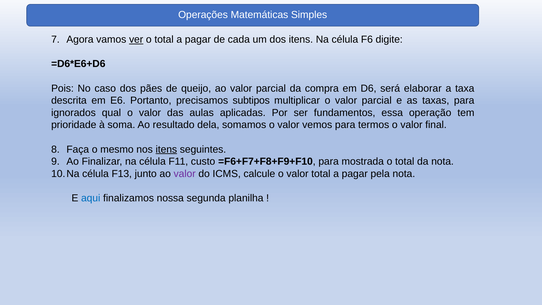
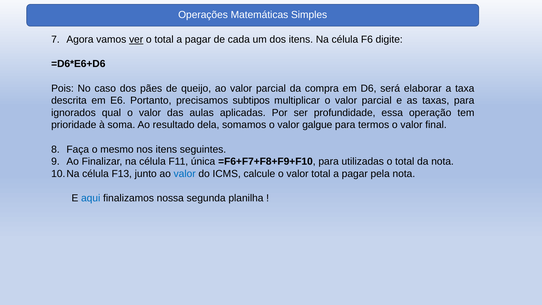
fundamentos: fundamentos -> profundidade
vemos: vemos -> galgue
itens at (166, 149) underline: present -> none
custo: custo -> única
mostrada: mostrada -> utilizadas
valor at (185, 174) colour: purple -> blue
